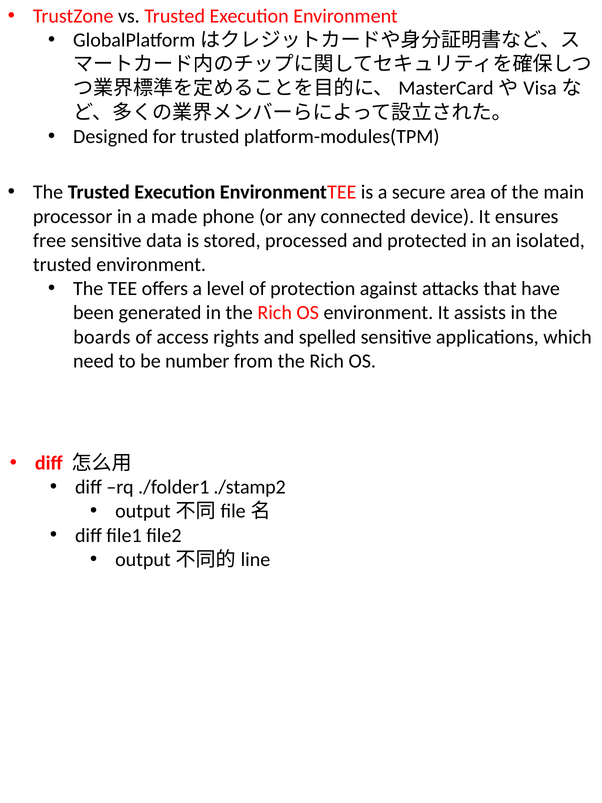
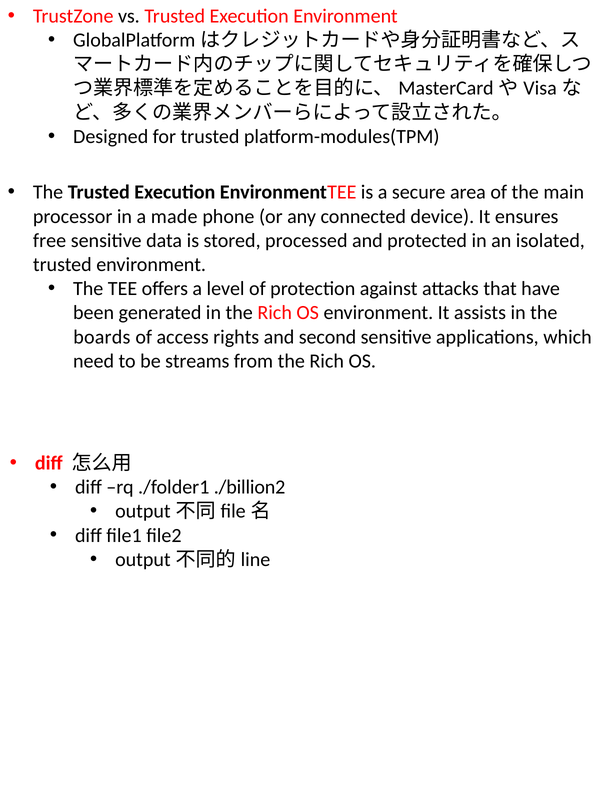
spelled: spelled -> second
number: number -> streams
./stamp2: ./stamp2 -> ./billion2
